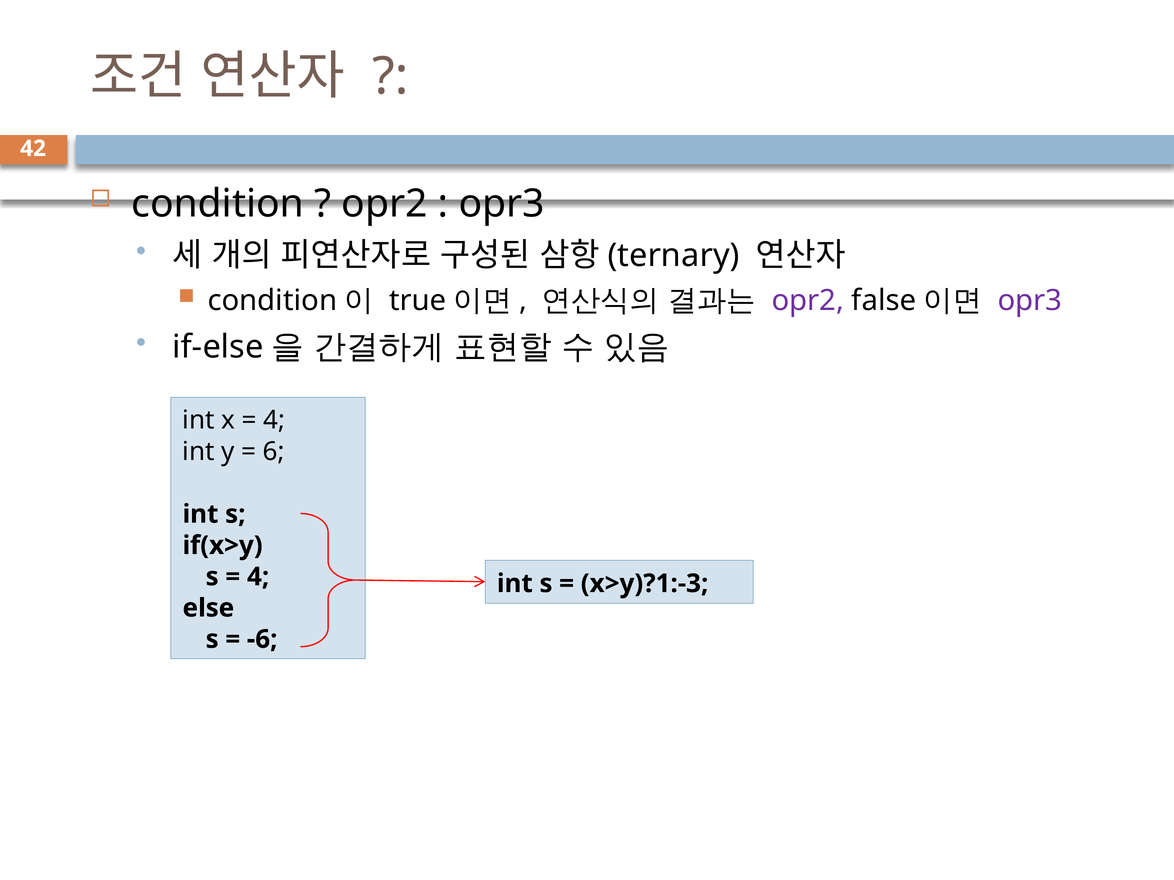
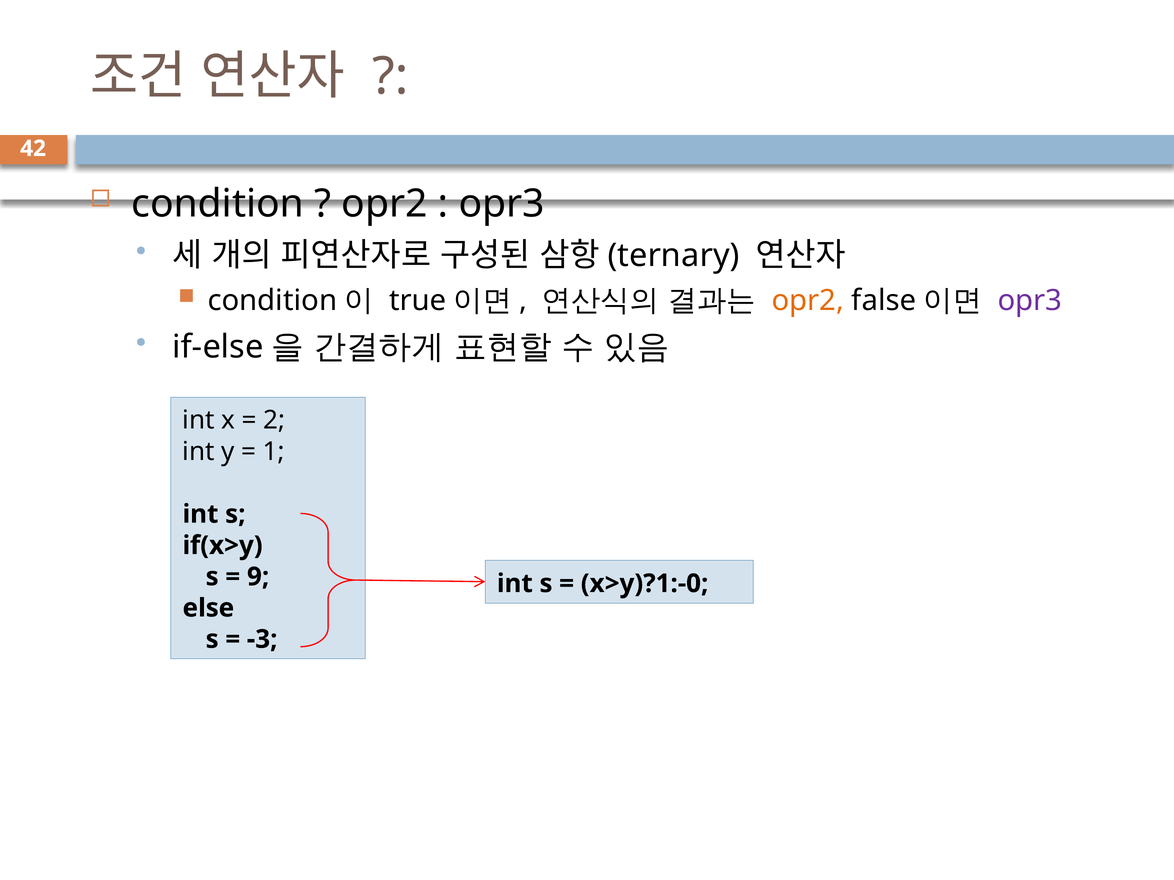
opr2 at (808, 301) colour: purple -> orange
4 at (274, 421): 4 -> 2
6: 6 -> 1
4 at (258, 577): 4 -> 9
x>y)?1:-3: x>y)?1:-3 -> x>y)?1:-0
-6: -6 -> -3
